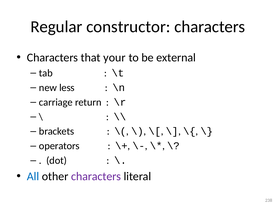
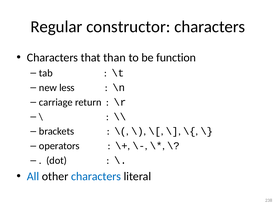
your: your -> than
external: external -> function
characters at (96, 176) colour: purple -> blue
